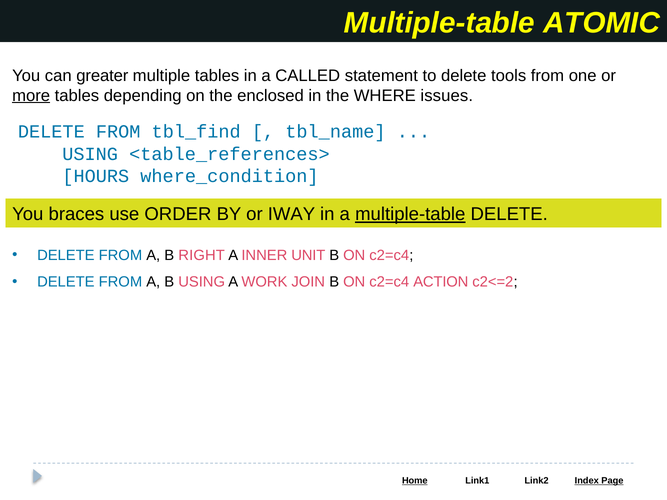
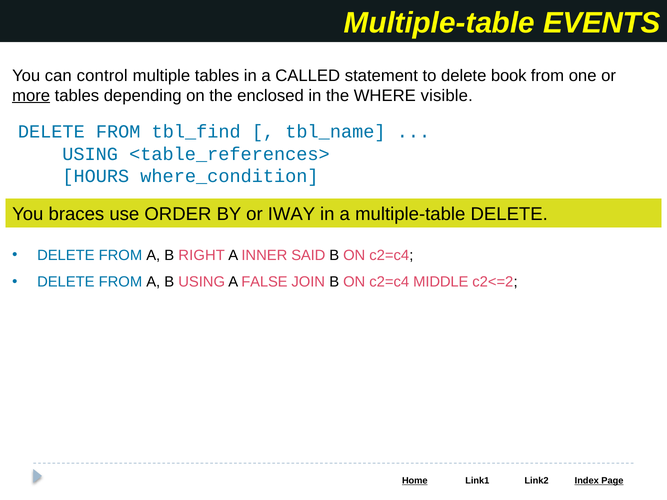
ATOMIC: ATOMIC -> EVENTS
greater: greater -> control
tools: tools -> book
issues: issues -> visible
multiple-table at (410, 214) underline: present -> none
UNIT: UNIT -> SAID
WORK: WORK -> FALSE
ACTION: ACTION -> MIDDLE
